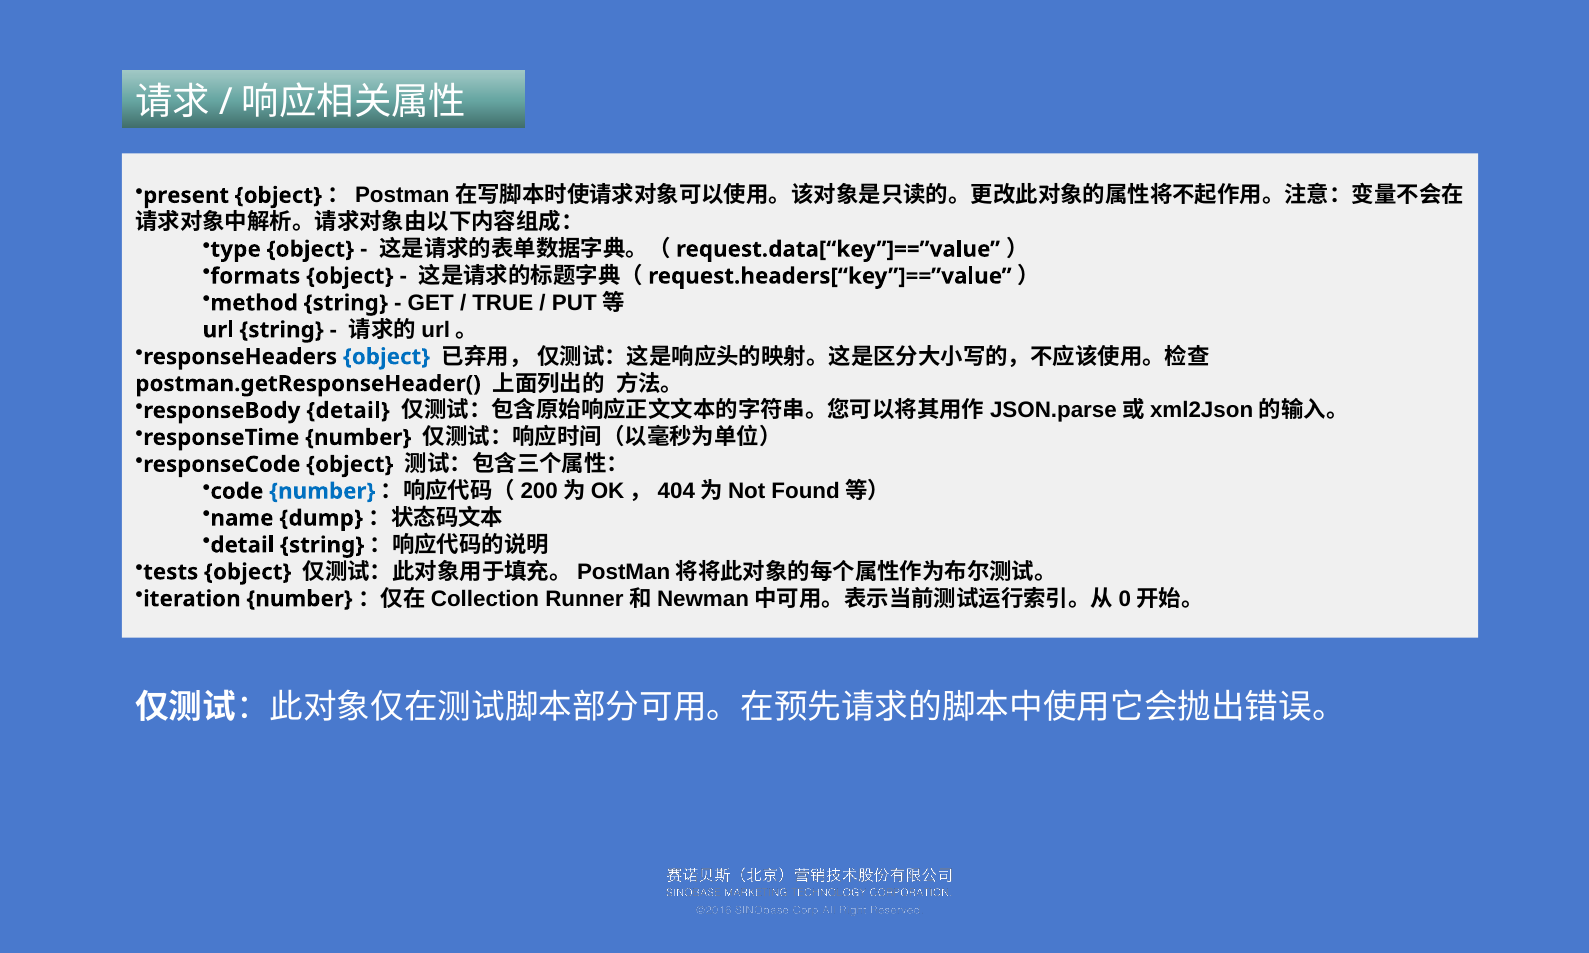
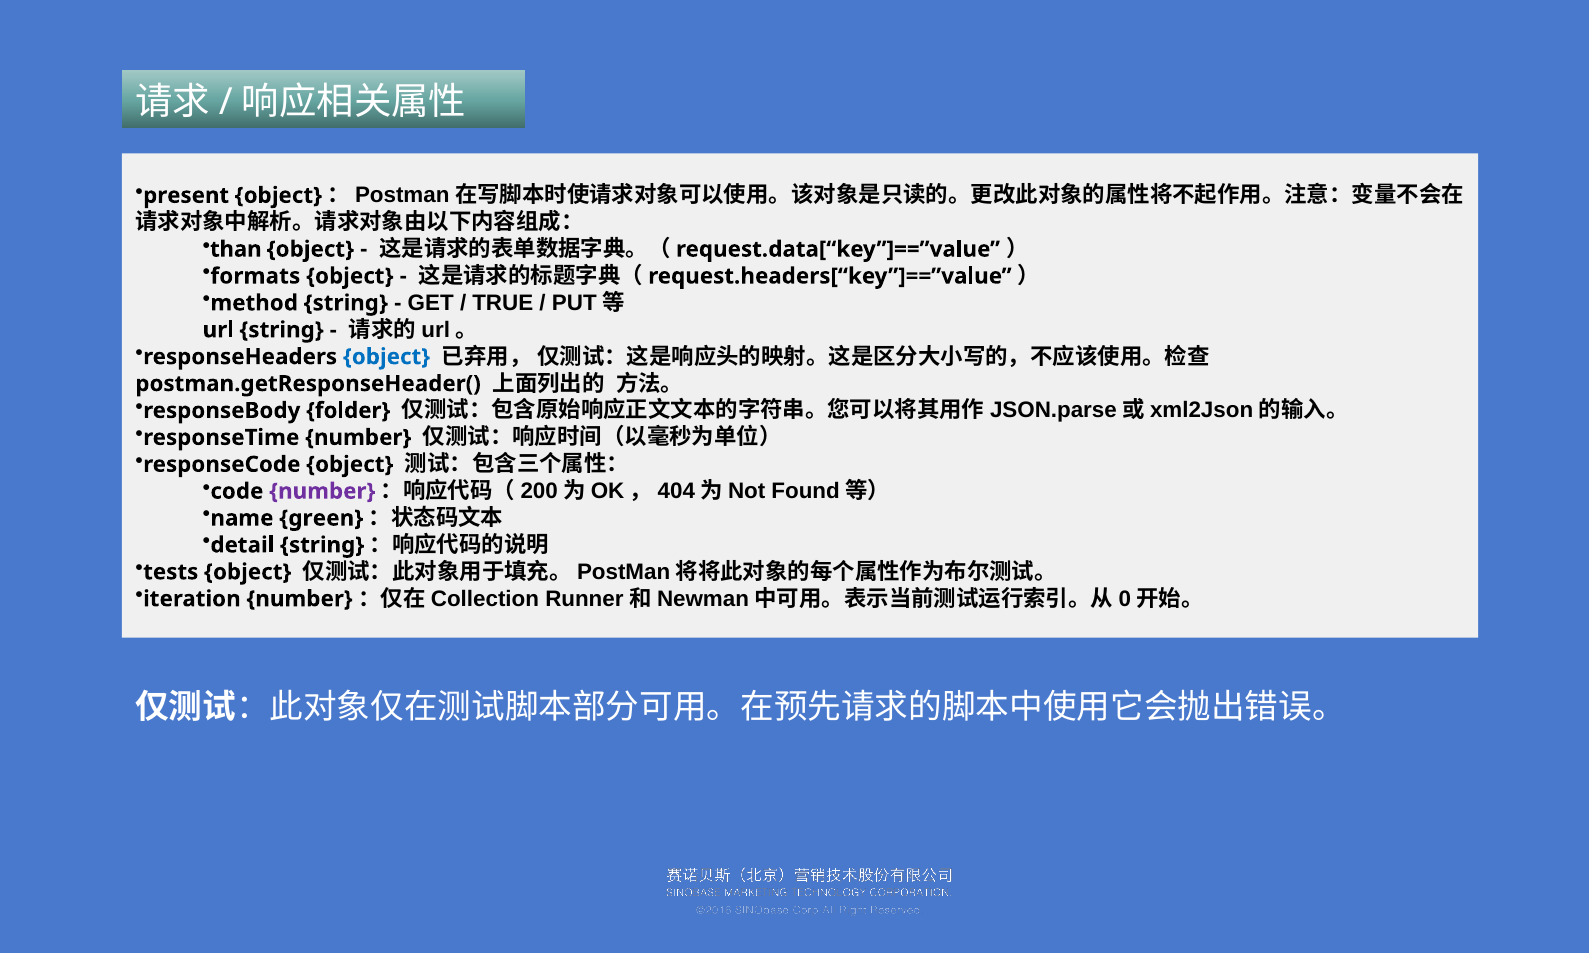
type: type -> than
responseBody detail: detail -> folder
number at (322, 491) colour: blue -> purple
dump: dump -> green
